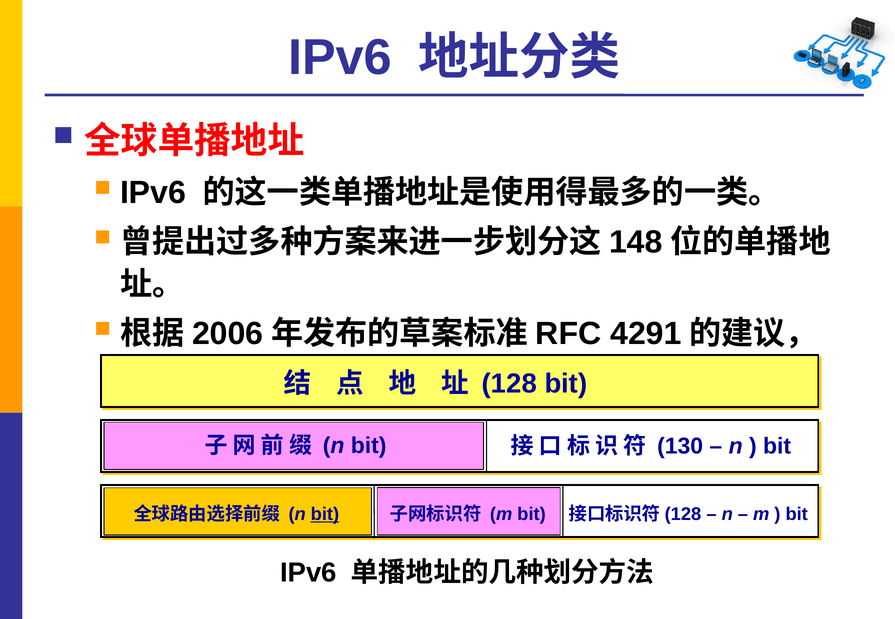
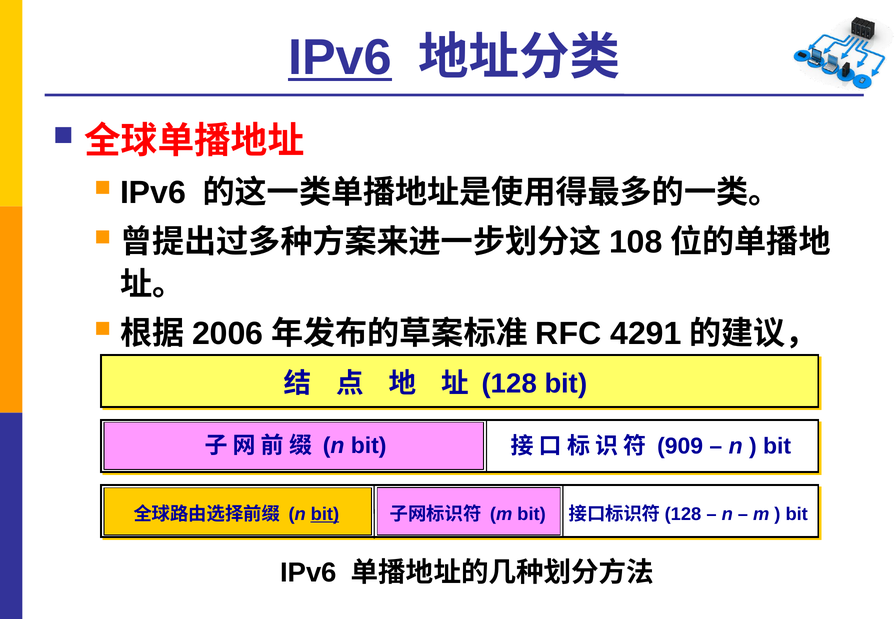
IPv6 at (340, 58) underline: none -> present
148: 148 -> 108
130: 130 -> 909
